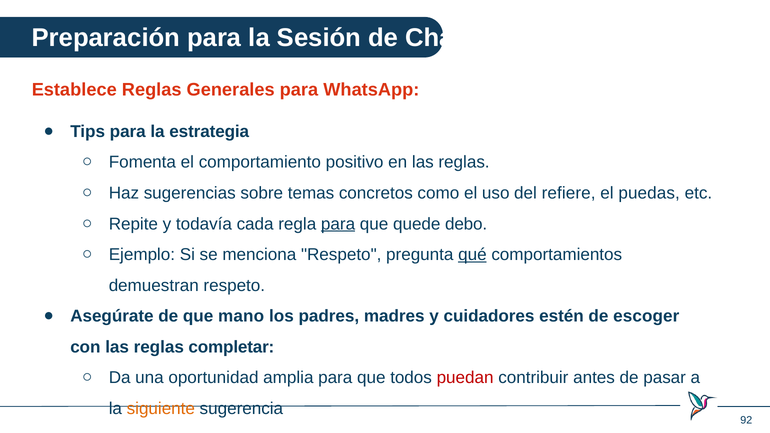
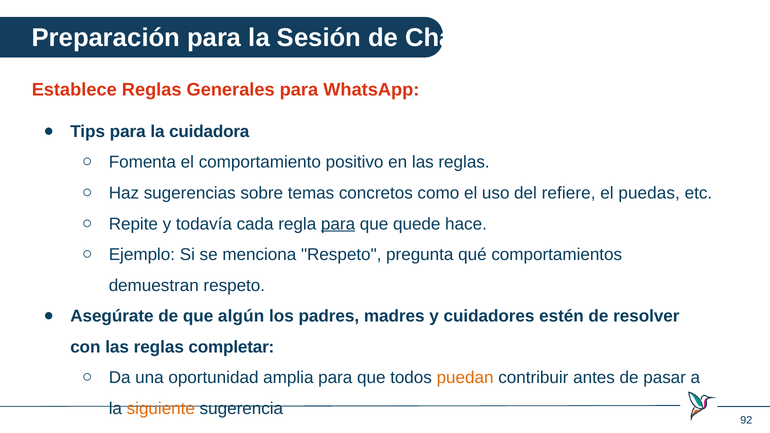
estrategia: estrategia -> cuidadora
debo: debo -> hace
qué underline: present -> none
mano: mano -> algún
escoger: escoger -> resolver
puedan colour: red -> orange
